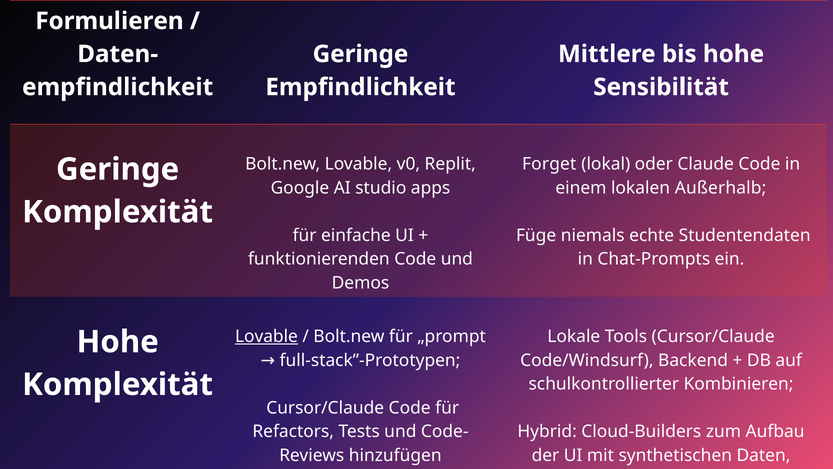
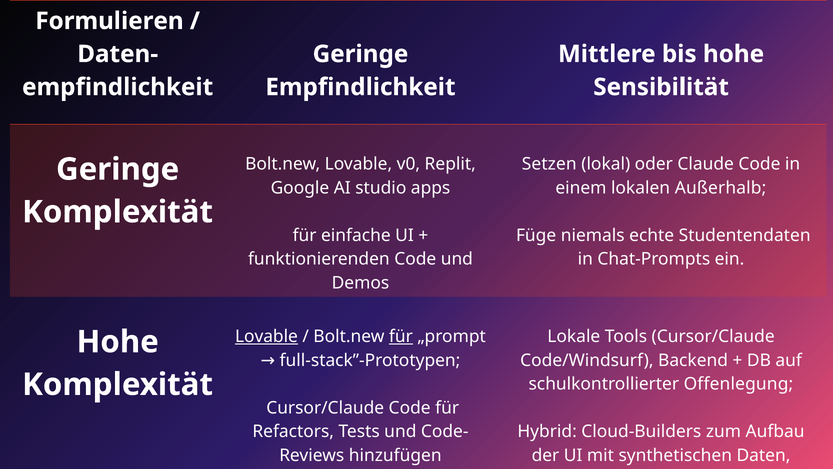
Forget: Forget -> Setzen
für at (401, 336) underline: none -> present
Kombinieren: Kombinieren -> Offenlegung
